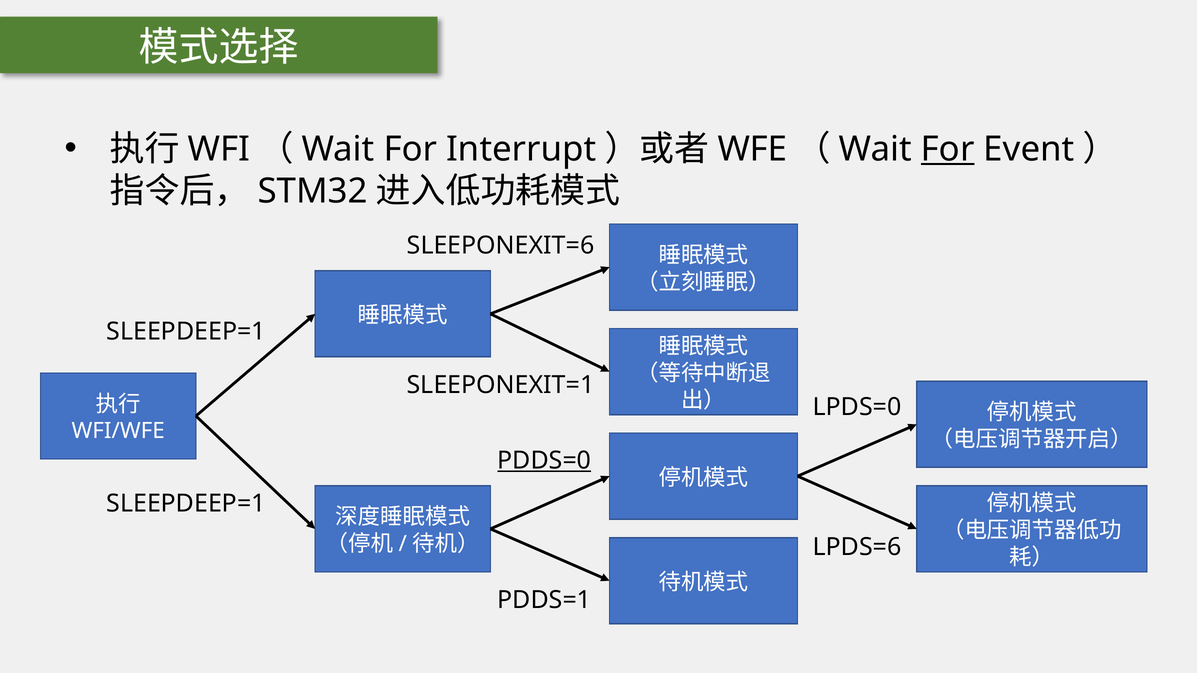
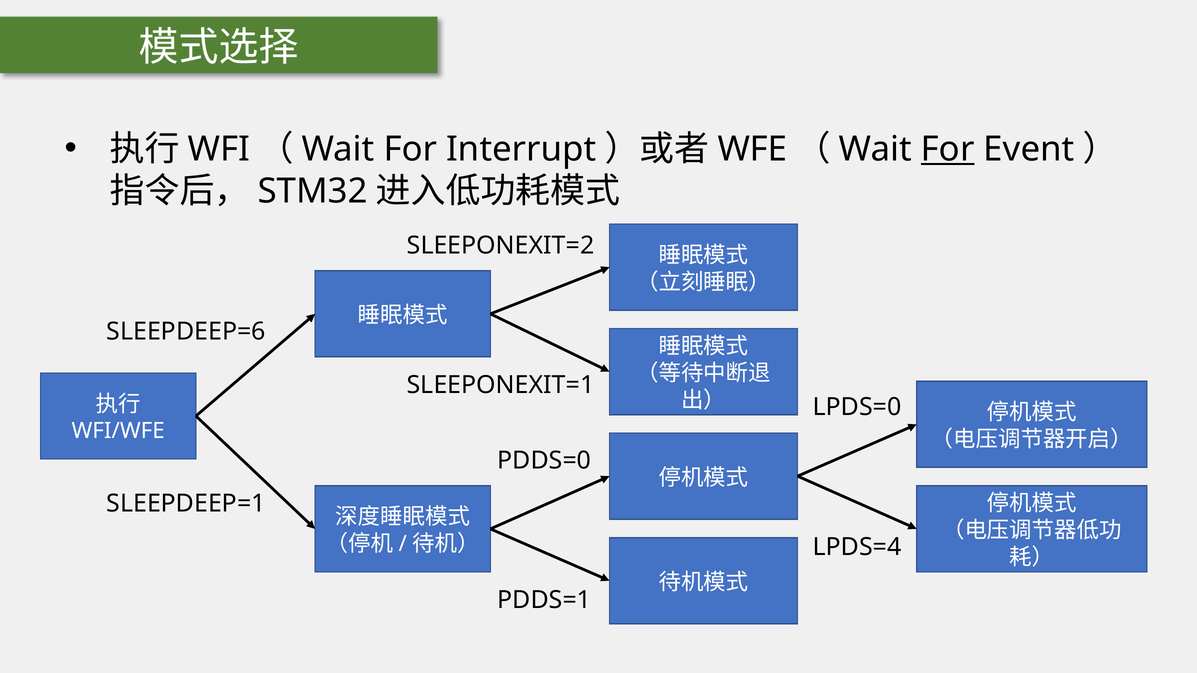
SLEEPONEXIT=6: SLEEPONEXIT=6 -> SLEEPONEXIT=2
SLEEPDEEP=1 at (186, 332): SLEEPDEEP=1 -> SLEEPDEEP=6
PDDS=0 underline: present -> none
LPDS=6: LPDS=6 -> LPDS=4
